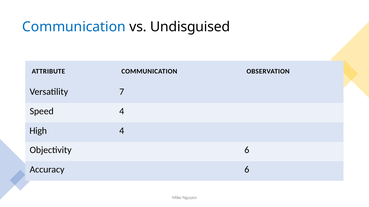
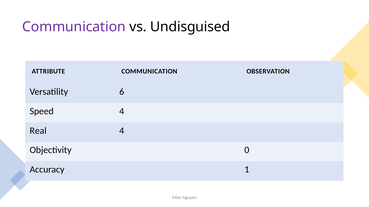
Communication at (74, 27) colour: blue -> purple
7: 7 -> 6
High: High -> Real
Objectivity 6: 6 -> 0
Accuracy 6: 6 -> 1
